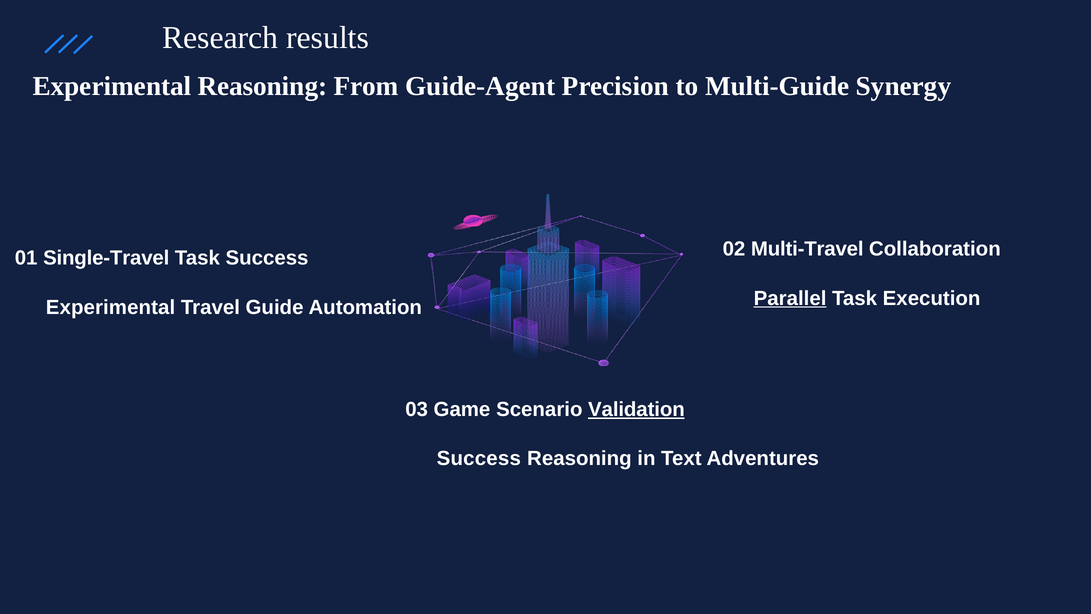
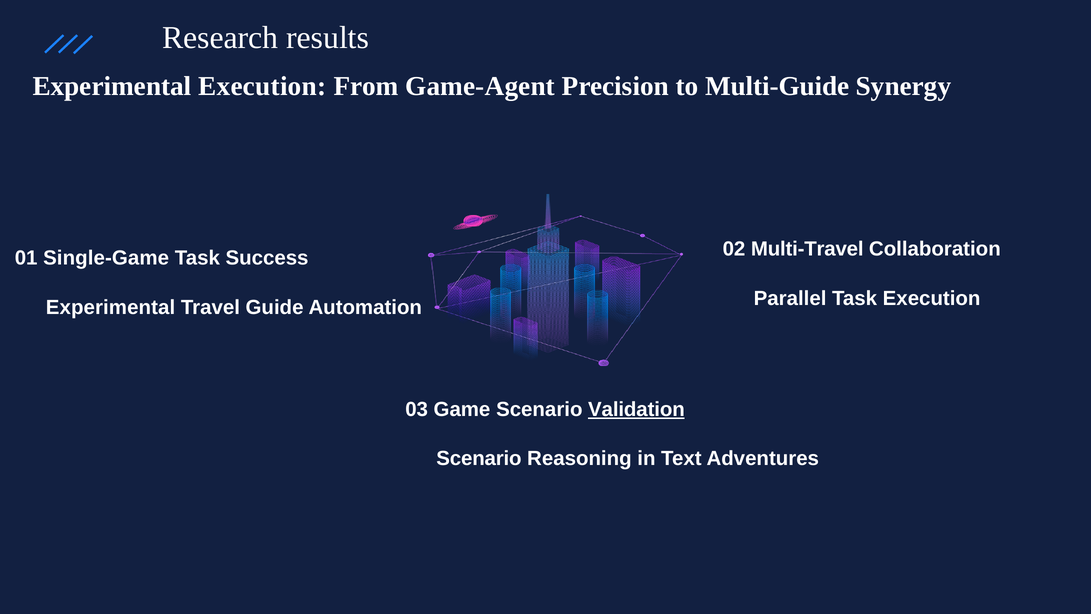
Experimental Reasoning: Reasoning -> Execution
Guide-Agent: Guide-Agent -> Game-Agent
Single-Travel: Single-Travel -> Single-Game
Parallel underline: present -> none
Success at (479, 458): Success -> Scenario
